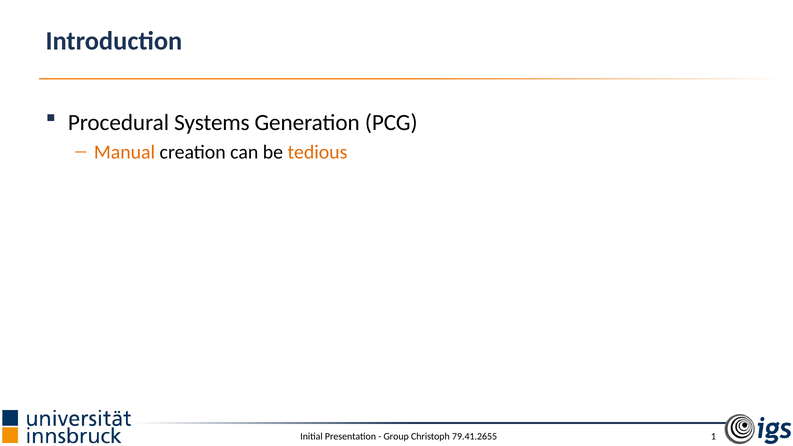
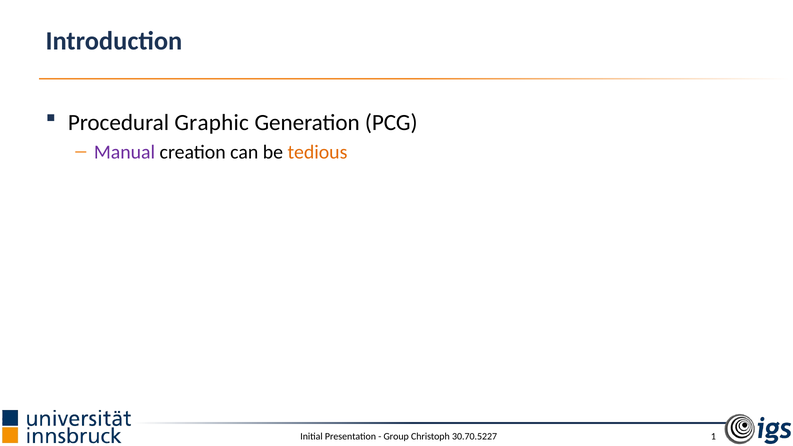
Systems: Systems -> Graphic
Manual colour: orange -> purple
79.41.2655: 79.41.2655 -> 30.70.5227
